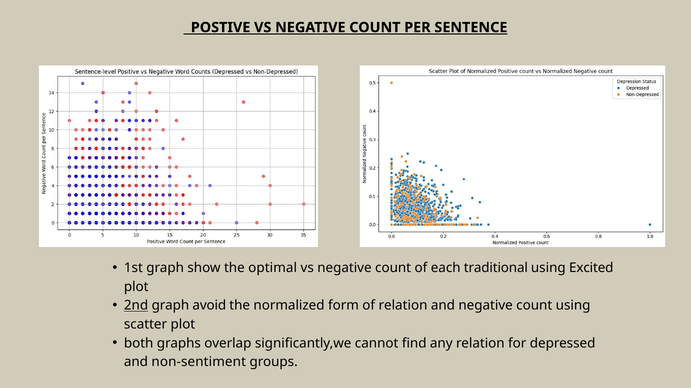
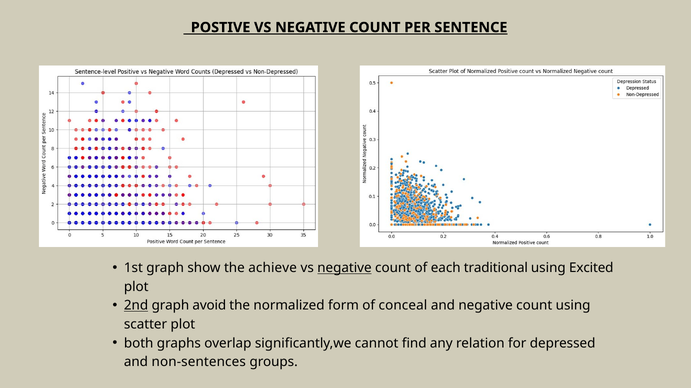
optimal: optimal -> achieve
negative at (344, 268) underline: none -> present
of relation: relation -> conceal
non-sentiment: non-sentiment -> non-sentences
